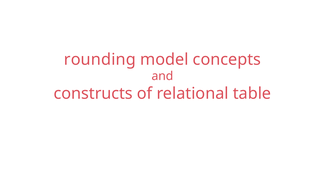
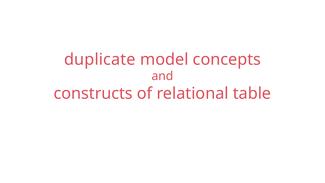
rounding: rounding -> duplicate
